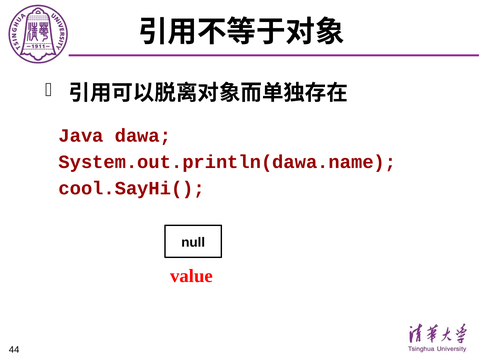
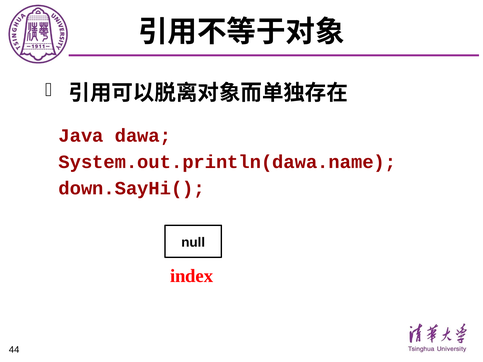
cool.SayHi(: cool.SayHi( -> down.SayHi(
value: value -> index
